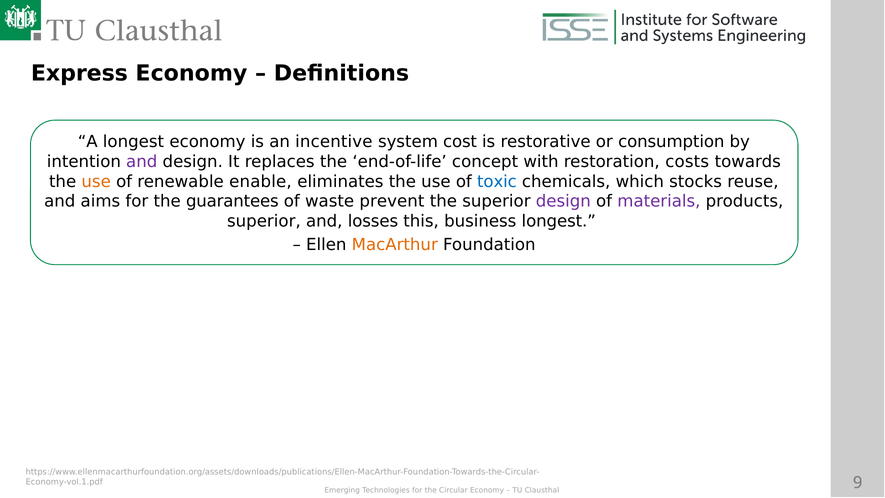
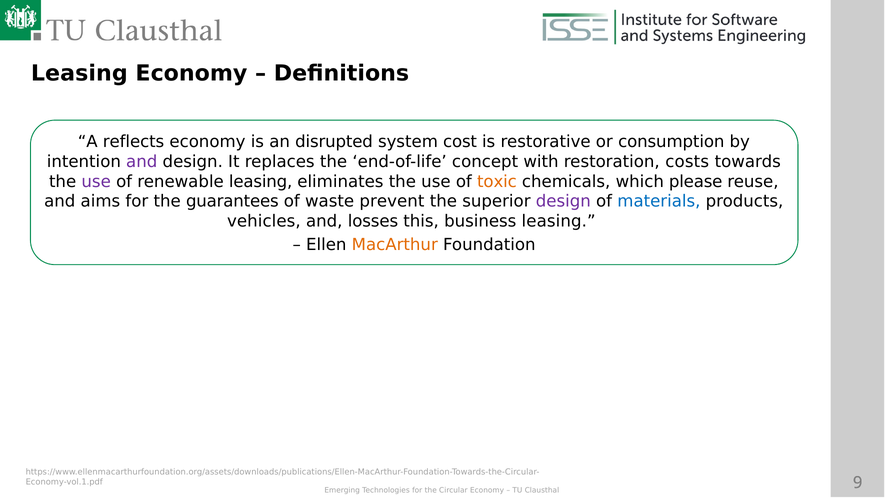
Express at (79, 74): Express -> Leasing
A longest: longest -> reflects
incentive: incentive -> disrupted
use at (96, 181) colour: orange -> purple
renewable enable: enable -> leasing
toxic colour: blue -> orange
stocks: stocks -> please
materials colour: purple -> blue
superior at (264, 221): superior -> vehicles
business longest: longest -> leasing
